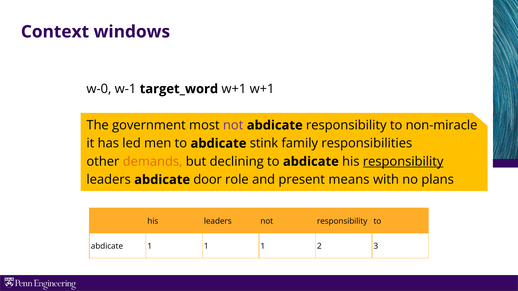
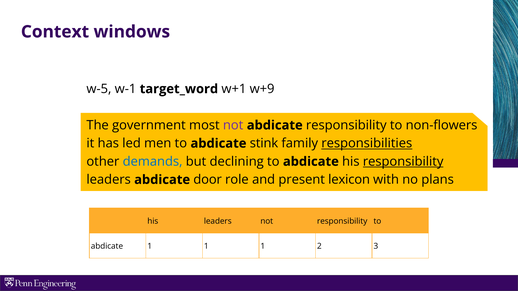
w-0: w-0 -> w-5
w+1 w+1: w+1 -> w+9
non-miracle: non-miracle -> non-flowers
responsibilities underline: none -> present
demands colour: orange -> blue
means: means -> lexicon
